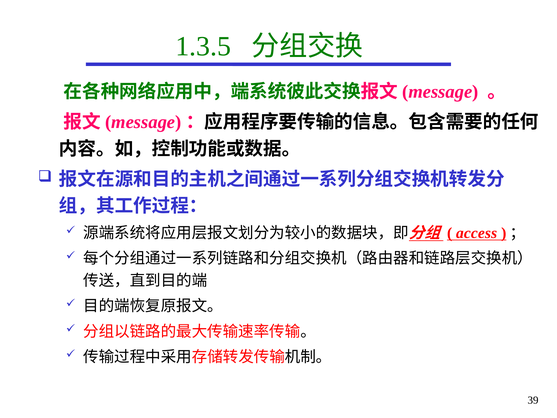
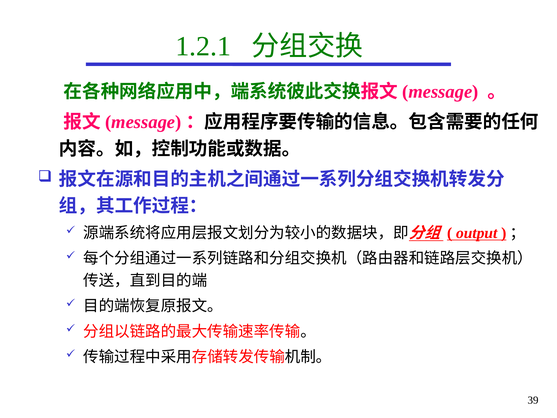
1.3.5: 1.3.5 -> 1.2.1
access: access -> output
